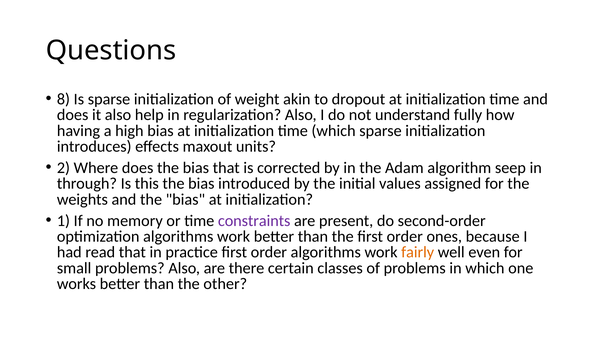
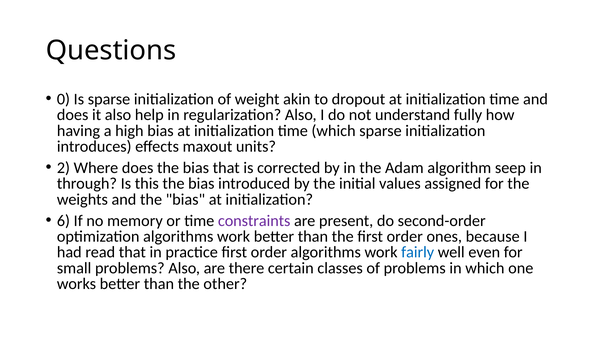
8: 8 -> 0
1: 1 -> 6
fairly colour: orange -> blue
